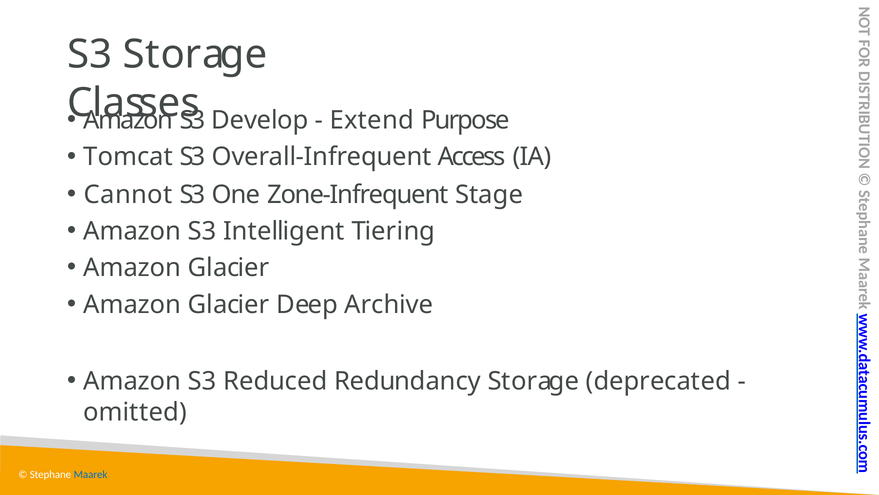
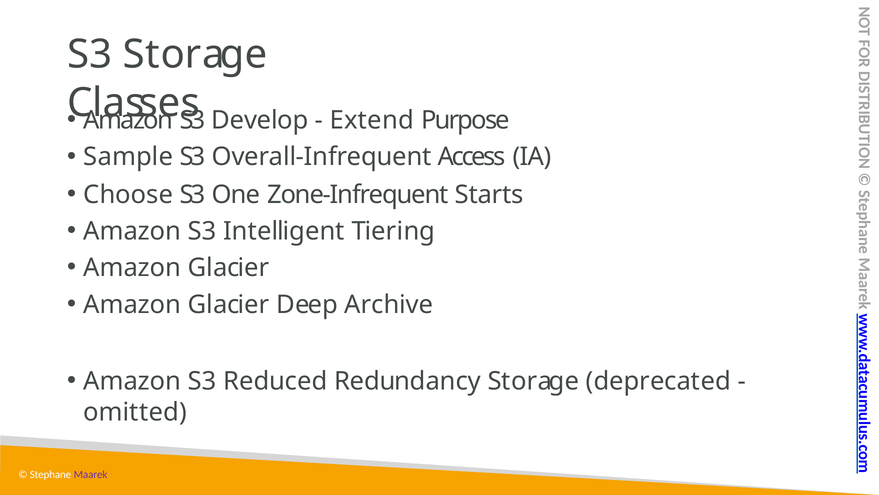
Tomcat: Tomcat -> Sample
Cannot: Cannot -> Choose
Stage: Stage -> Starts
Maarek colour: blue -> purple
